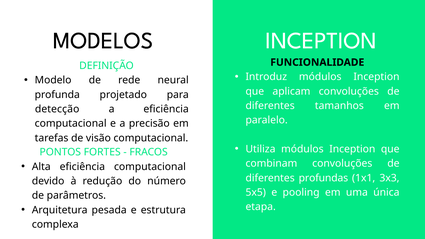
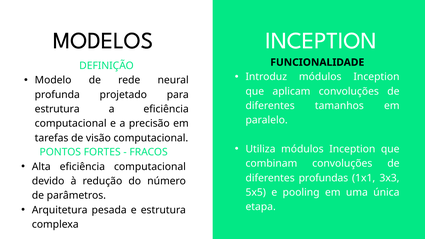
detecção at (57, 109): detecção -> estrutura
